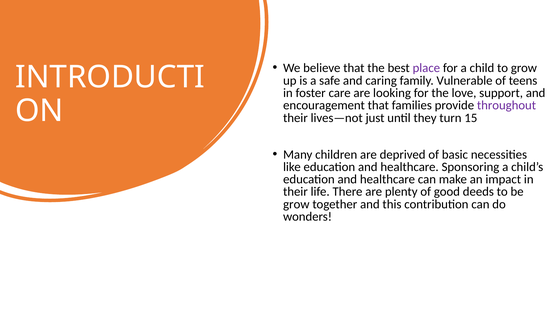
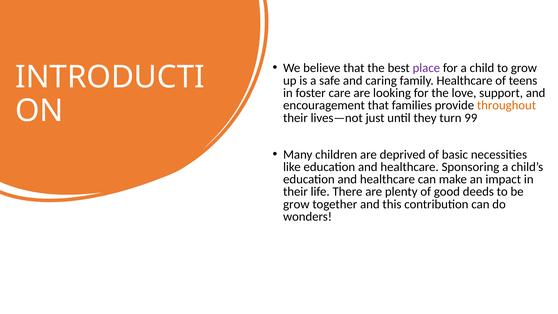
family Vulnerable: Vulnerable -> Healthcare
throughout colour: purple -> orange
15: 15 -> 99
